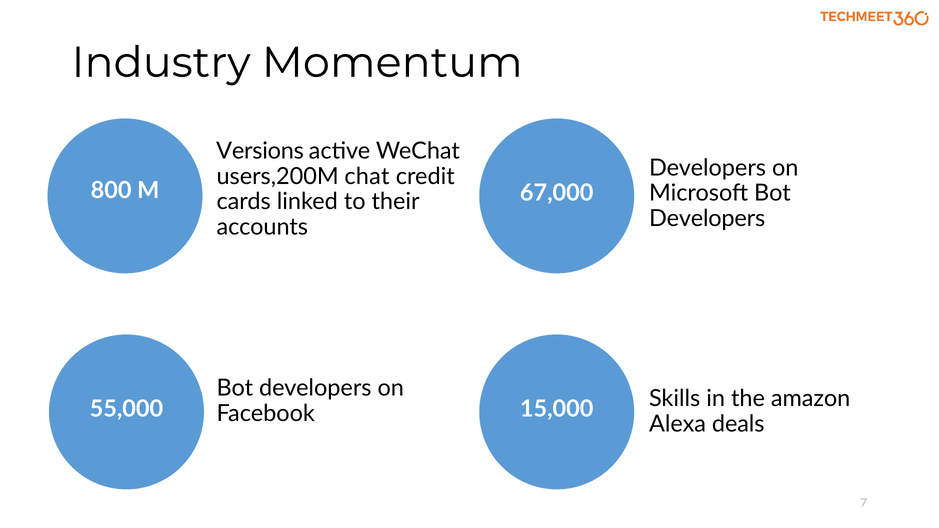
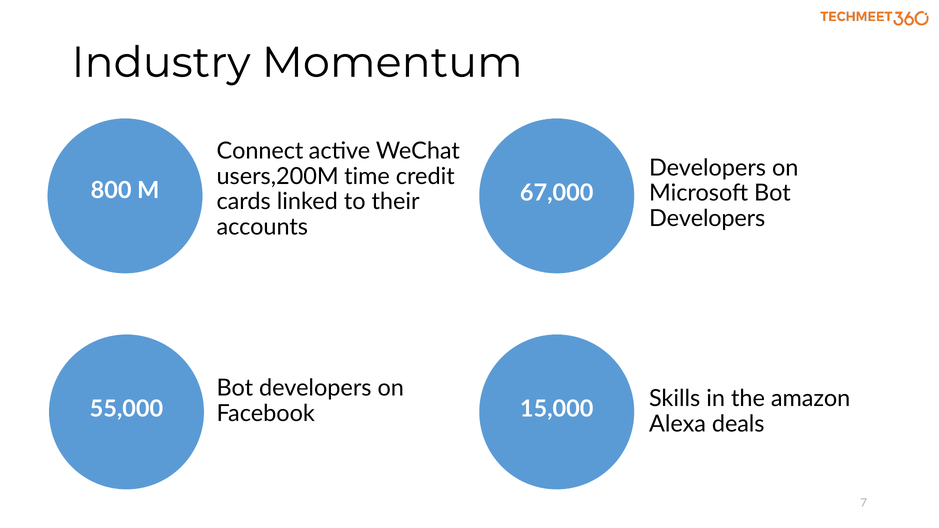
Versions: Versions -> Connect
chat: chat -> time
